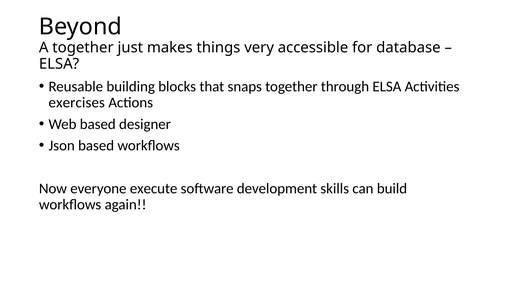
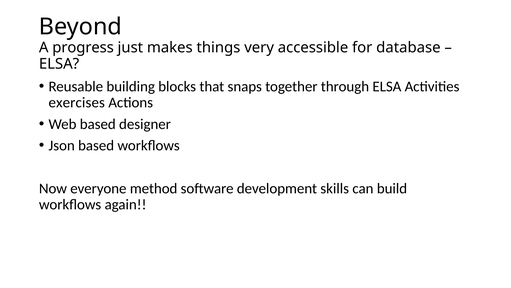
A together: together -> progress
execute: execute -> method
